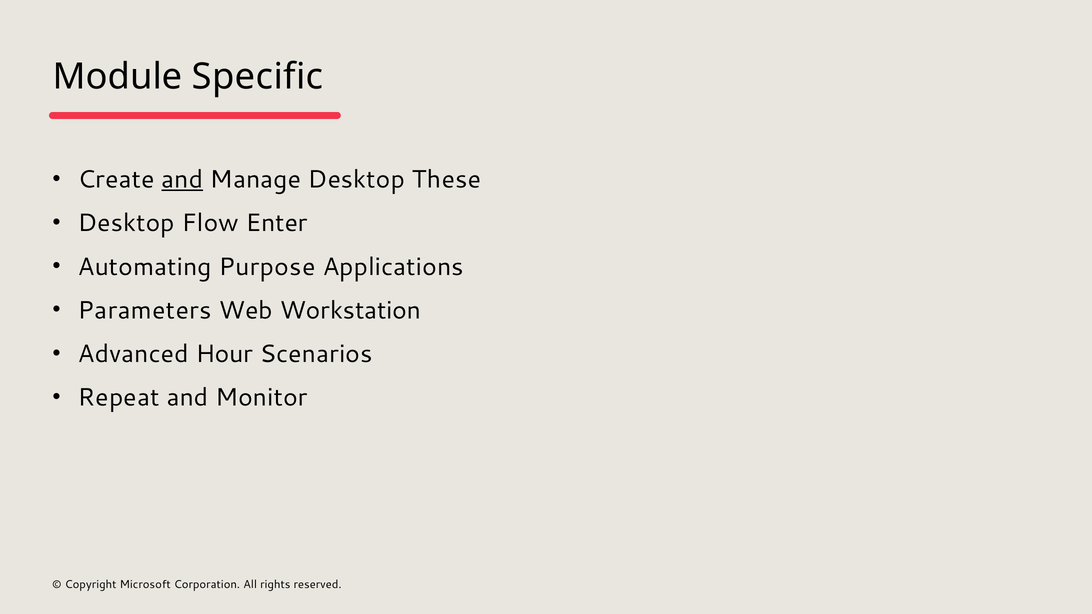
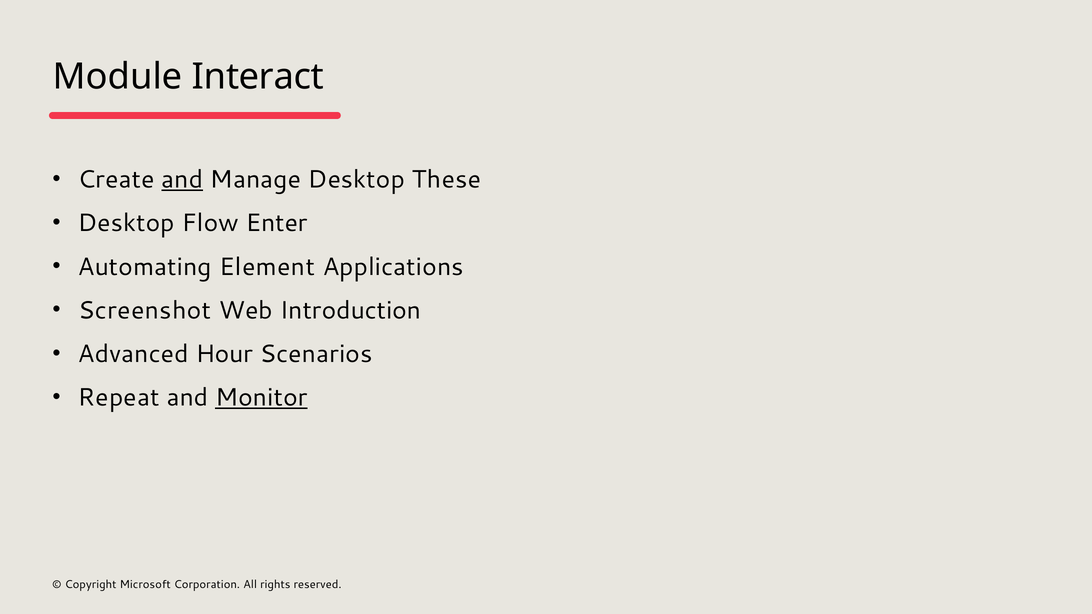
Specific: Specific -> Interact
Purpose: Purpose -> Element
Parameters: Parameters -> Screenshot
Workstation: Workstation -> Introduction
Monitor underline: none -> present
